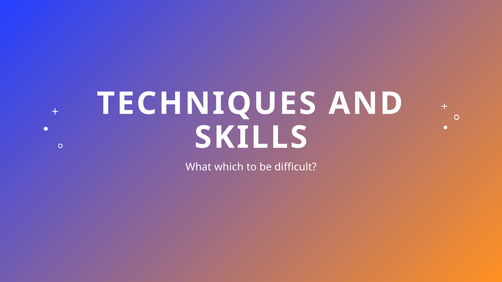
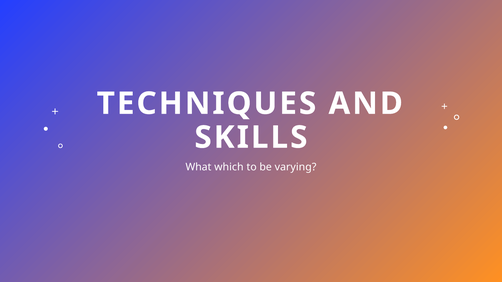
difficult: difficult -> varying
